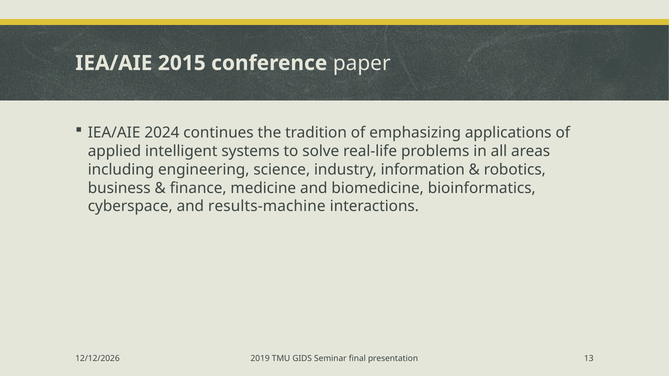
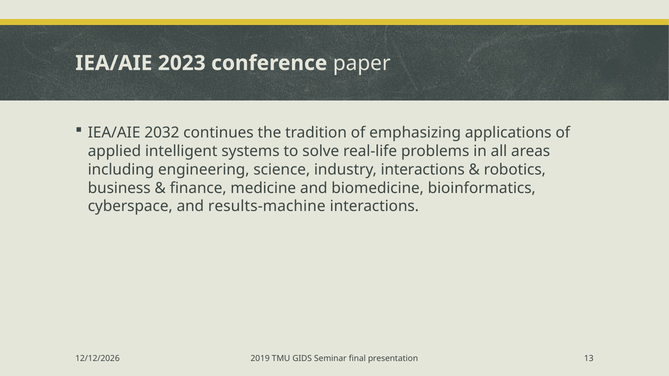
2015: 2015 -> 2023
2024: 2024 -> 2032
industry information: information -> interactions
